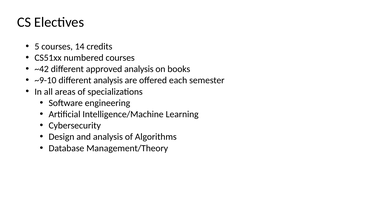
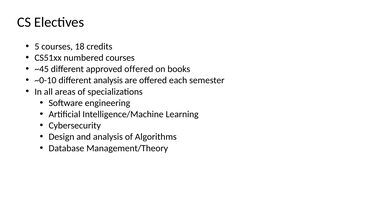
14: 14 -> 18
~42: ~42 -> ~45
approved analysis: analysis -> offered
~9-10: ~9-10 -> ~0-10
